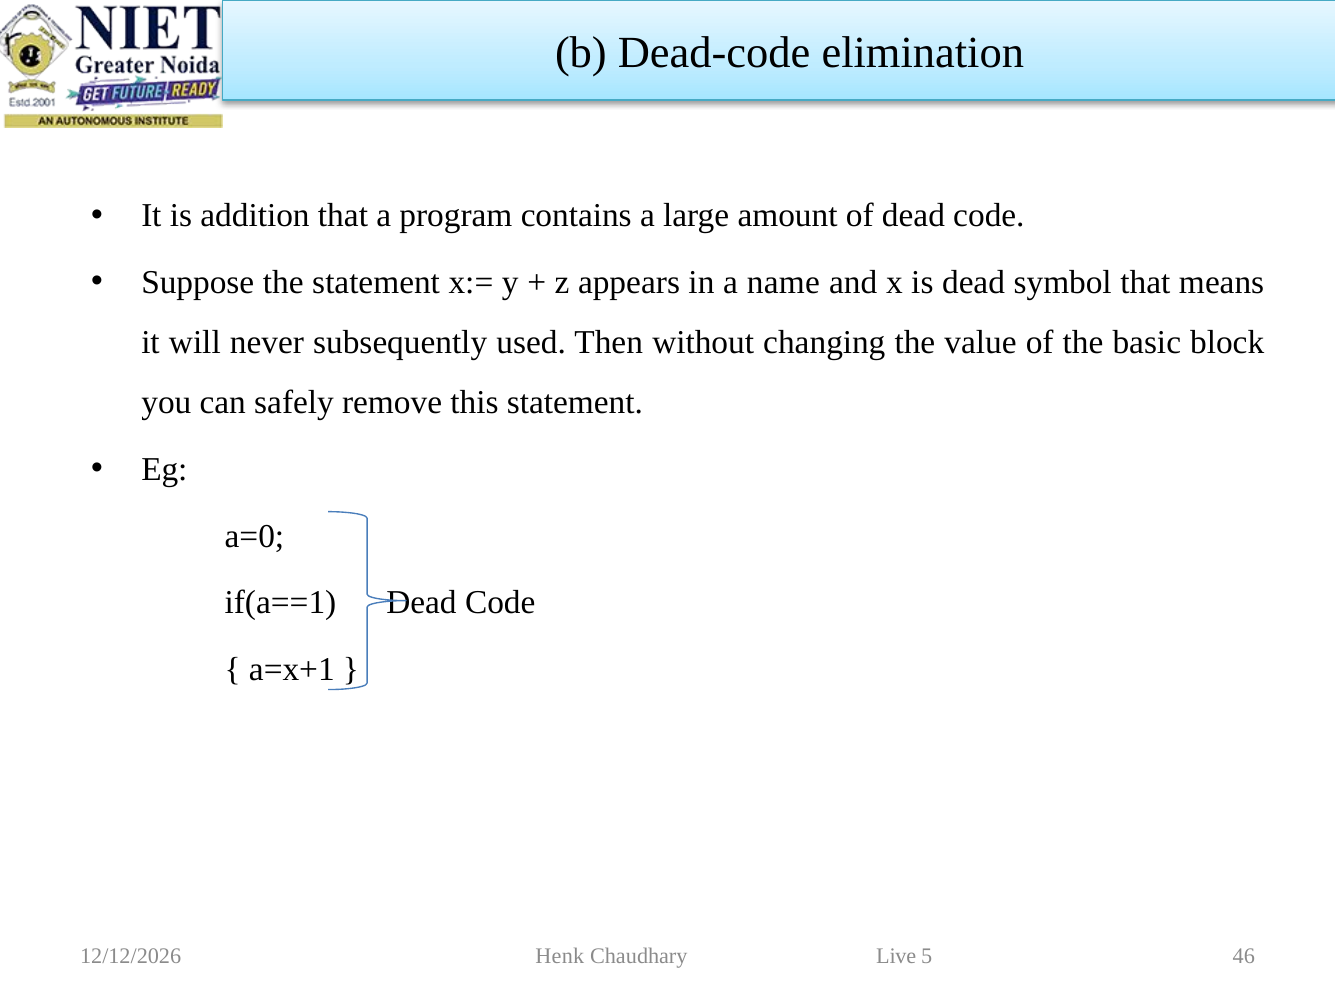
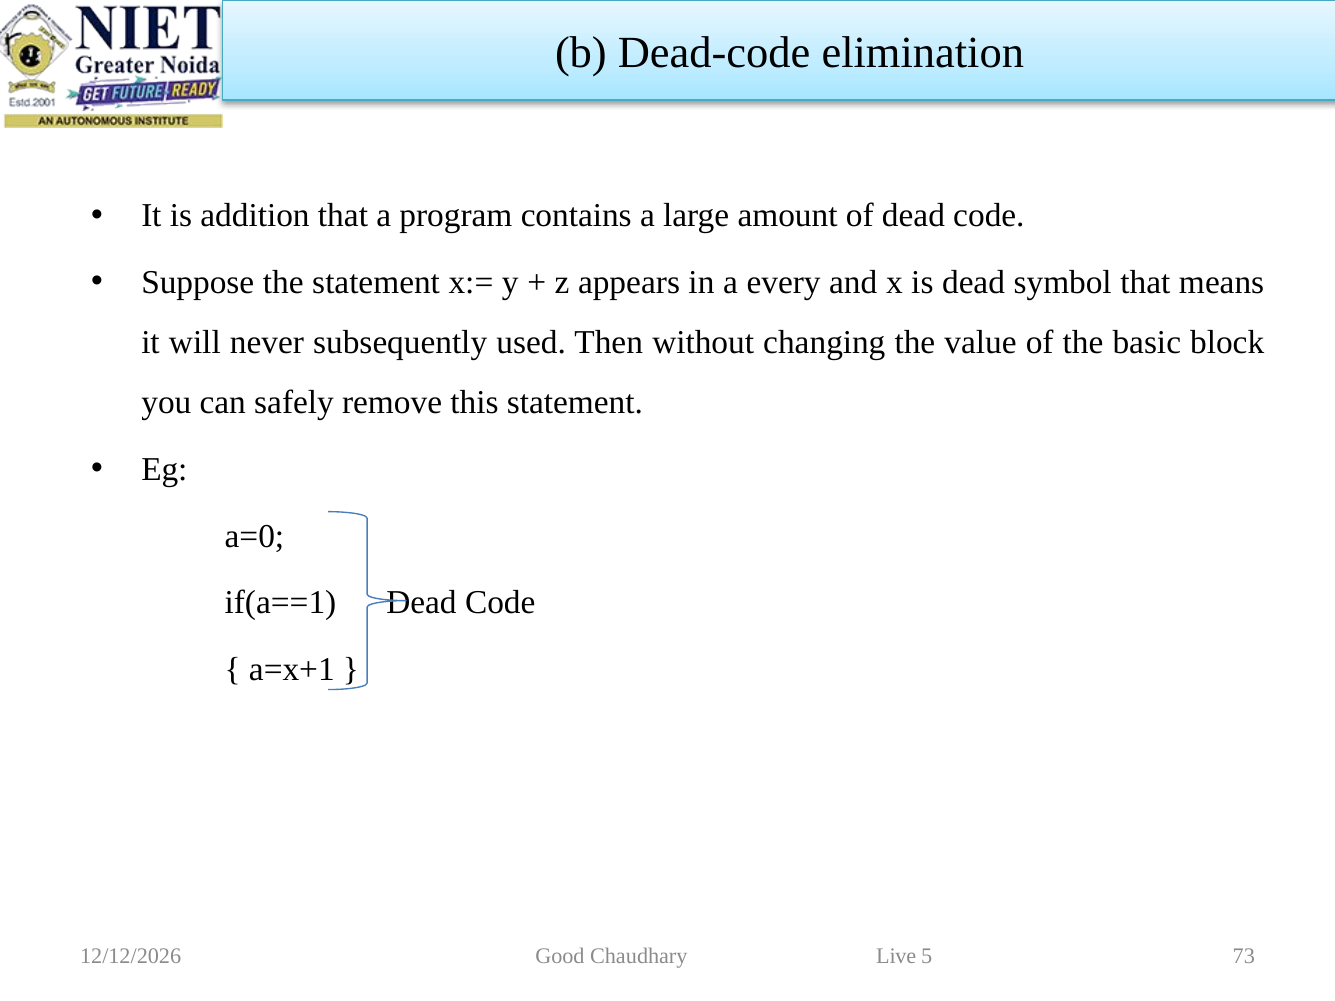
name: name -> every
Henk: Henk -> Good
46: 46 -> 73
